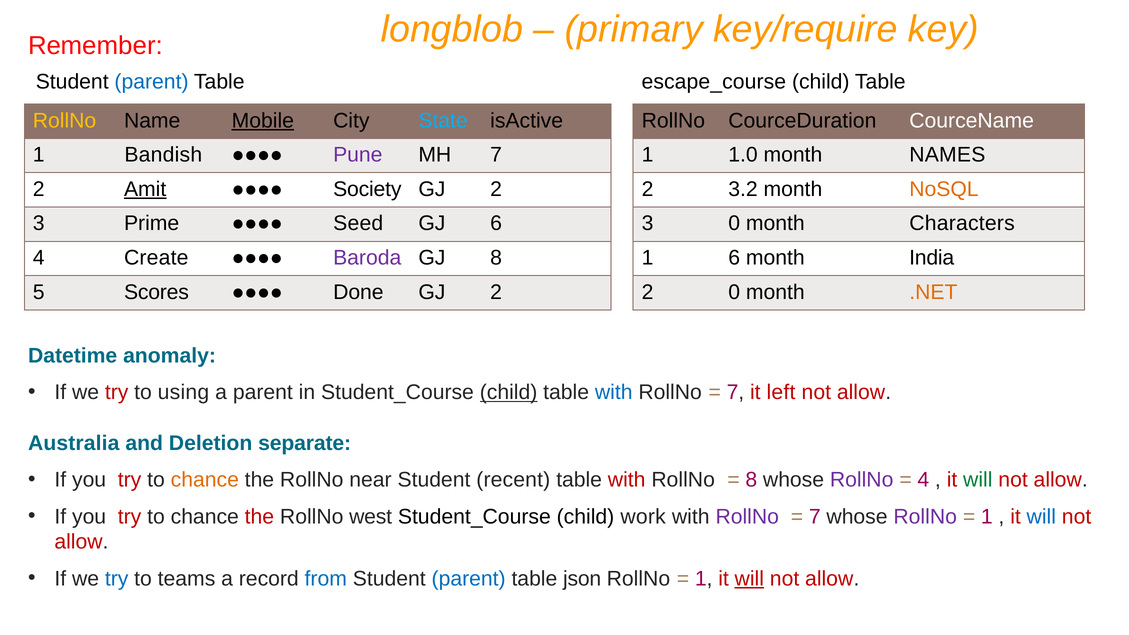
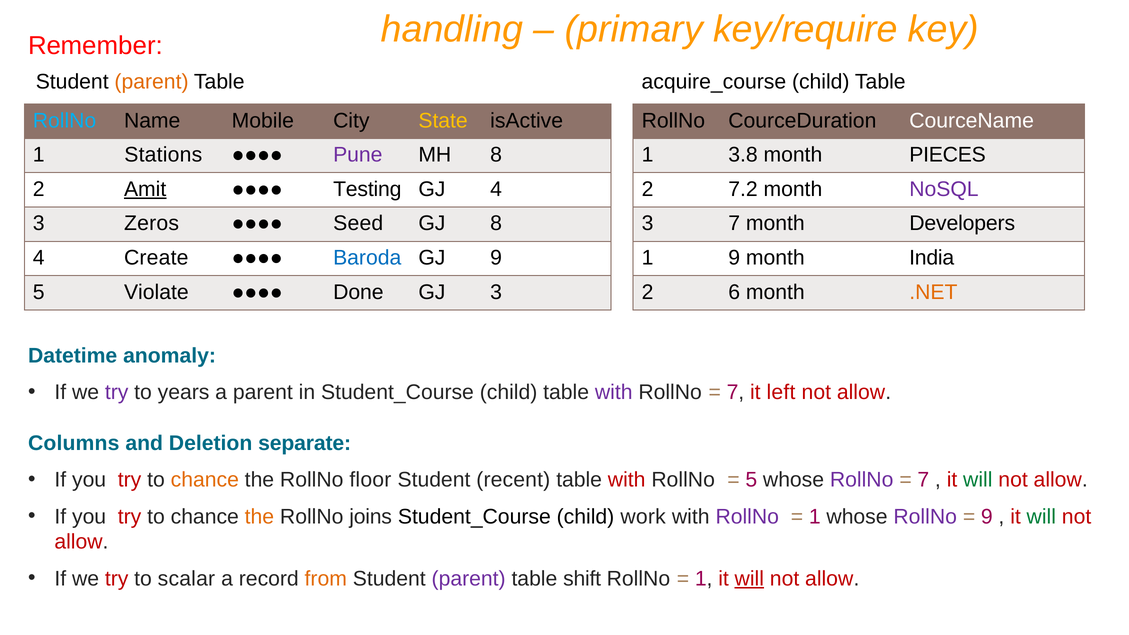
longblob: longblob -> handling
parent at (152, 82) colour: blue -> orange
escape_course: escape_course -> acquire_course
RollNo at (65, 121) colour: yellow -> light blue
Mobile underline: present -> none
State colour: light blue -> yellow
Bandish: Bandish -> Stations
MH 7: 7 -> 8
1.0: 1.0 -> 3.8
NAMES: NAMES -> PIECES
Society: Society -> Testing
2 at (496, 189): 2 -> 4
3.2: 3.2 -> 7.2
NoSQL colour: orange -> purple
Prime: Prime -> Zeros
GJ 6: 6 -> 8
3 0: 0 -> 7
Characters: Characters -> Developers
Baroda colour: purple -> blue
GJ 8: 8 -> 9
1 6: 6 -> 9
Scores: Scores -> Violate
2 at (496, 292): 2 -> 3
2 0: 0 -> 6
try at (117, 392) colour: red -> purple
using: using -> years
child at (509, 392) underline: present -> none
with at (614, 392) colour: blue -> purple
Australia: Australia -> Columns
near: near -> floor
8 at (751, 480): 8 -> 5
4 at (923, 480): 4 -> 7
the at (259, 517) colour: red -> orange
west: west -> joins
7 at (815, 517): 7 -> 1
1 at (987, 517): 1 -> 9
will at (1041, 517) colour: blue -> green
try at (117, 579) colour: blue -> red
teams: teams -> scalar
from colour: blue -> orange
parent at (469, 579) colour: blue -> purple
json: json -> shift
